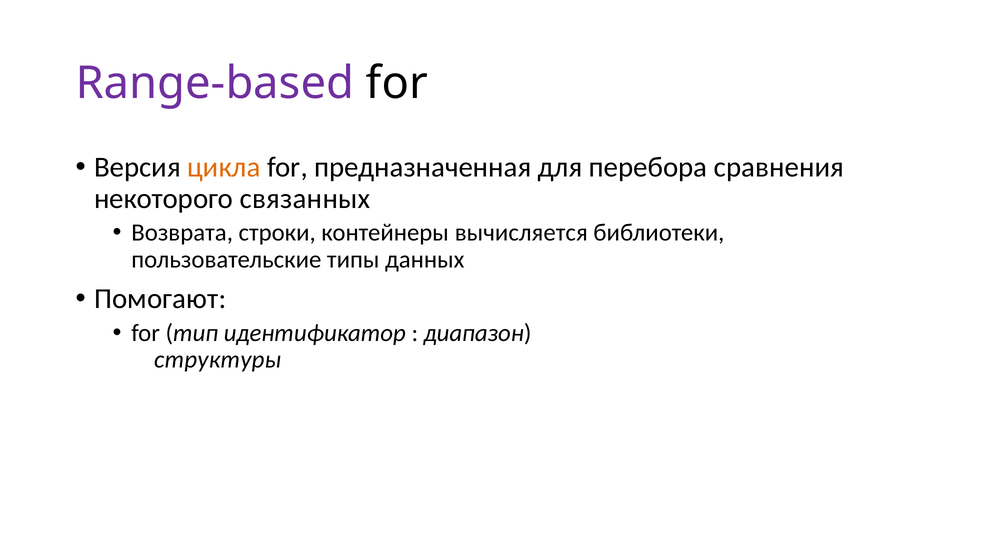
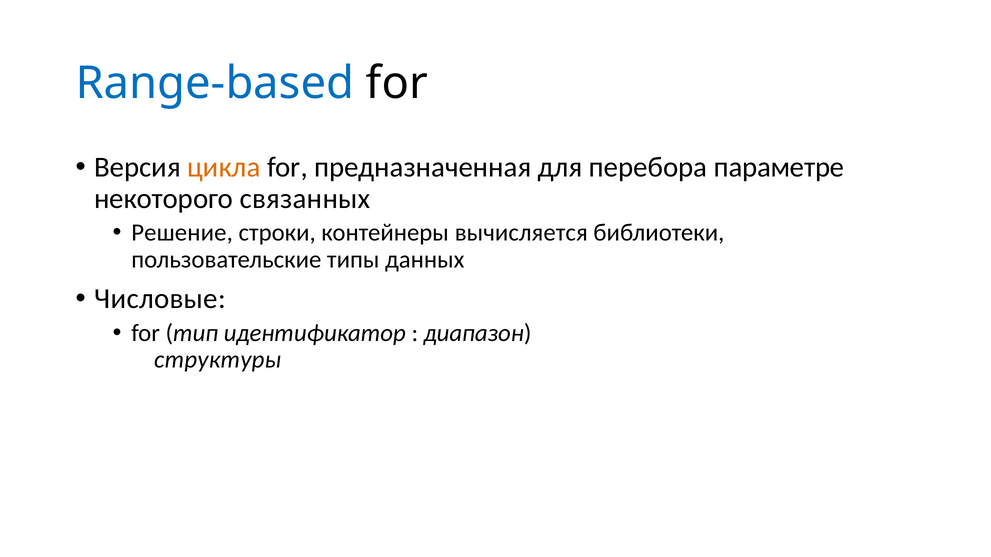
Range-based colour: purple -> blue
сравнения: сравнения -> параметре
Возврата: Возврата -> Решение
Помогают: Помогают -> Числовые
